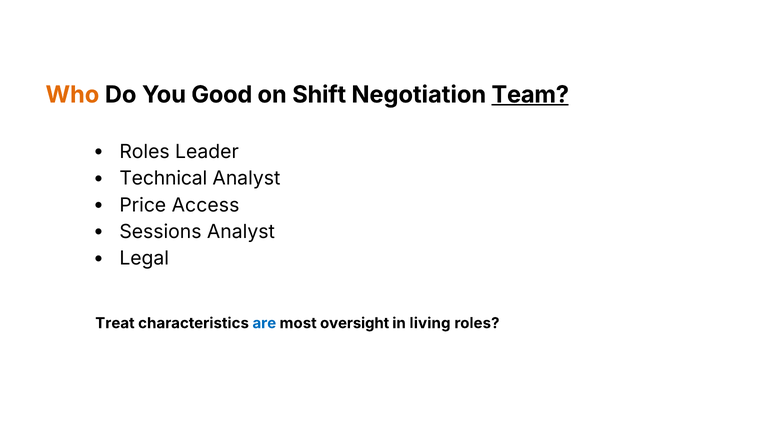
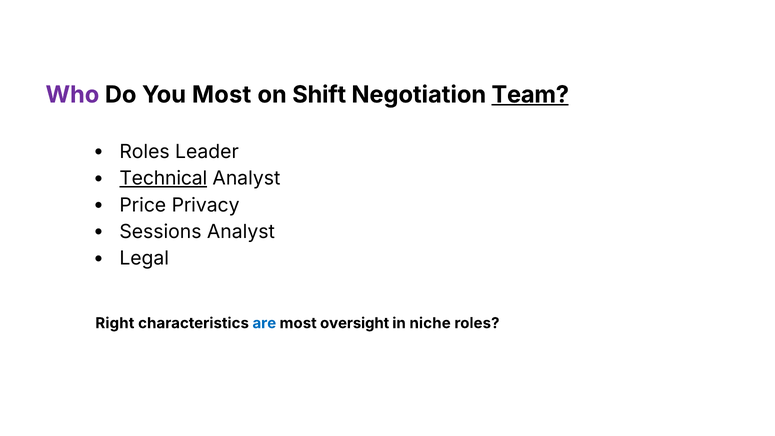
Who colour: orange -> purple
You Good: Good -> Most
Technical underline: none -> present
Access: Access -> Privacy
Treat: Treat -> Right
living: living -> niche
